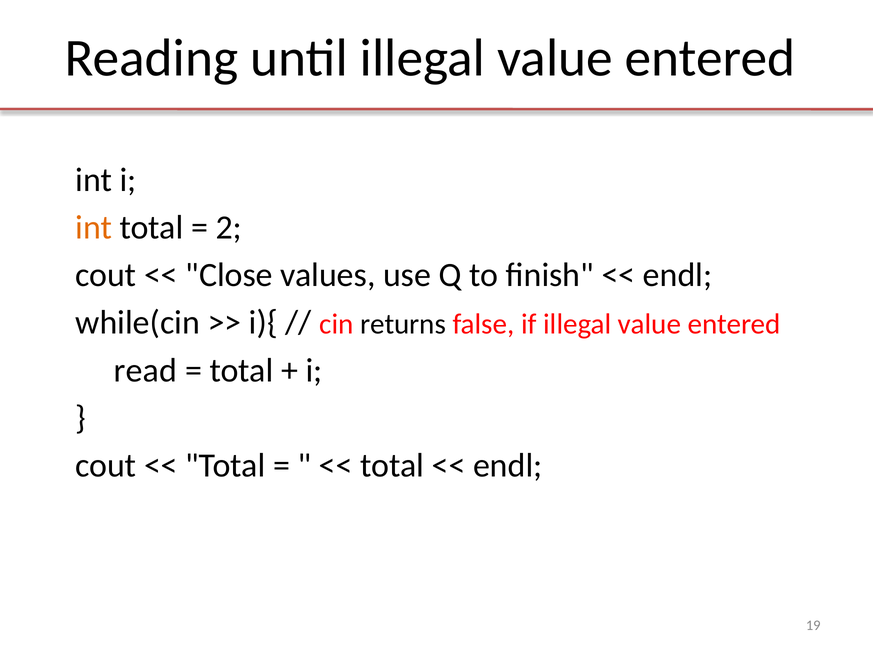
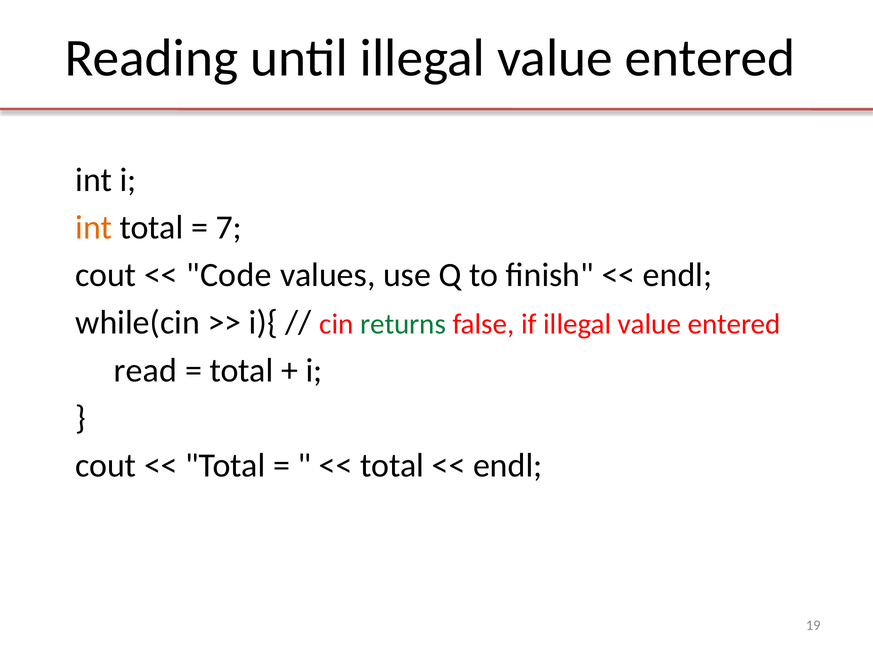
2: 2 -> 7
Close: Close -> Code
returns colour: black -> green
